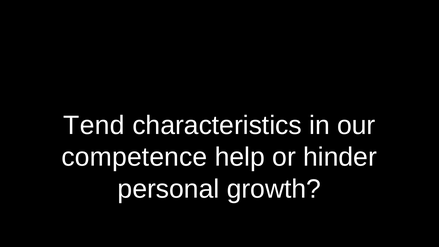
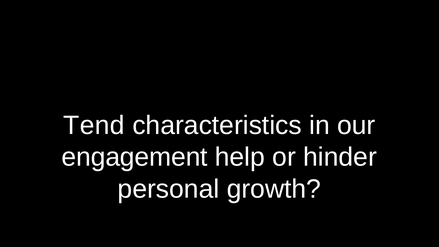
competence: competence -> engagement
